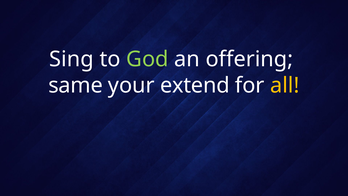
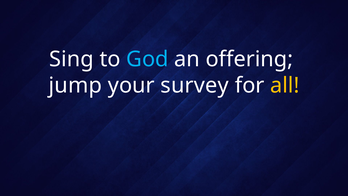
God colour: light green -> light blue
same: same -> jump
extend: extend -> survey
